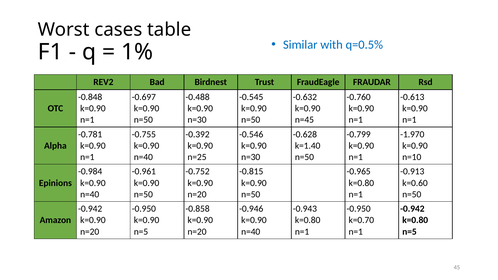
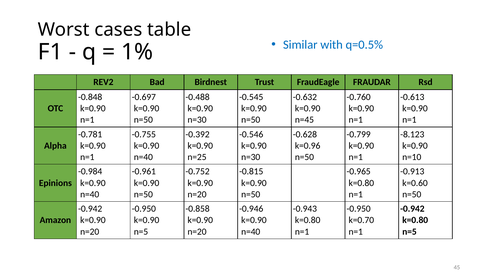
-1.970: -1.970 -> -8.123
k=1.40: k=1.40 -> k=0.96
